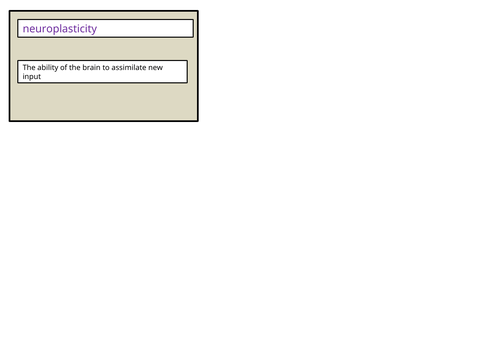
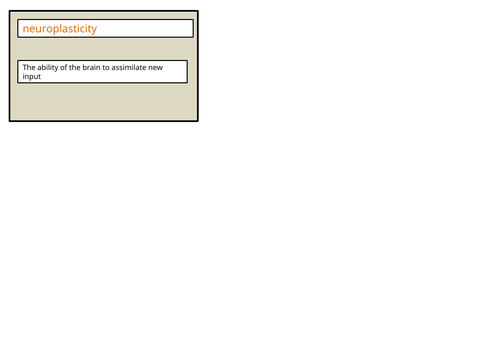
neuroplasticity colour: purple -> orange
